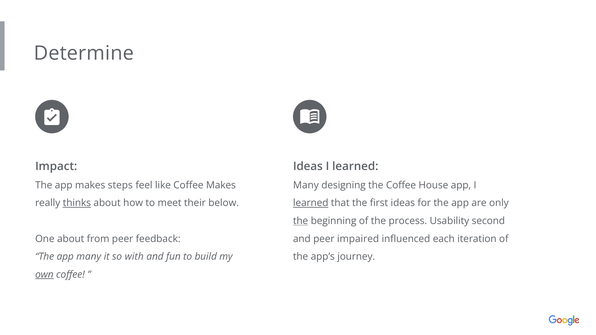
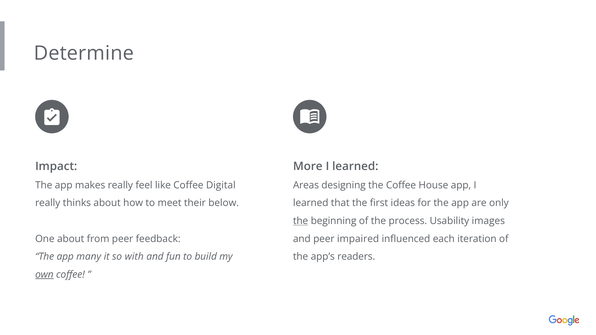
Ideas at (308, 167): Ideas -> More
makes steps: steps -> really
Coffee Makes: Makes -> Digital
Many at (306, 185): Many -> Areas
thinks underline: present -> none
learned at (311, 203) underline: present -> none
second: second -> images
journey: journey -> readers
